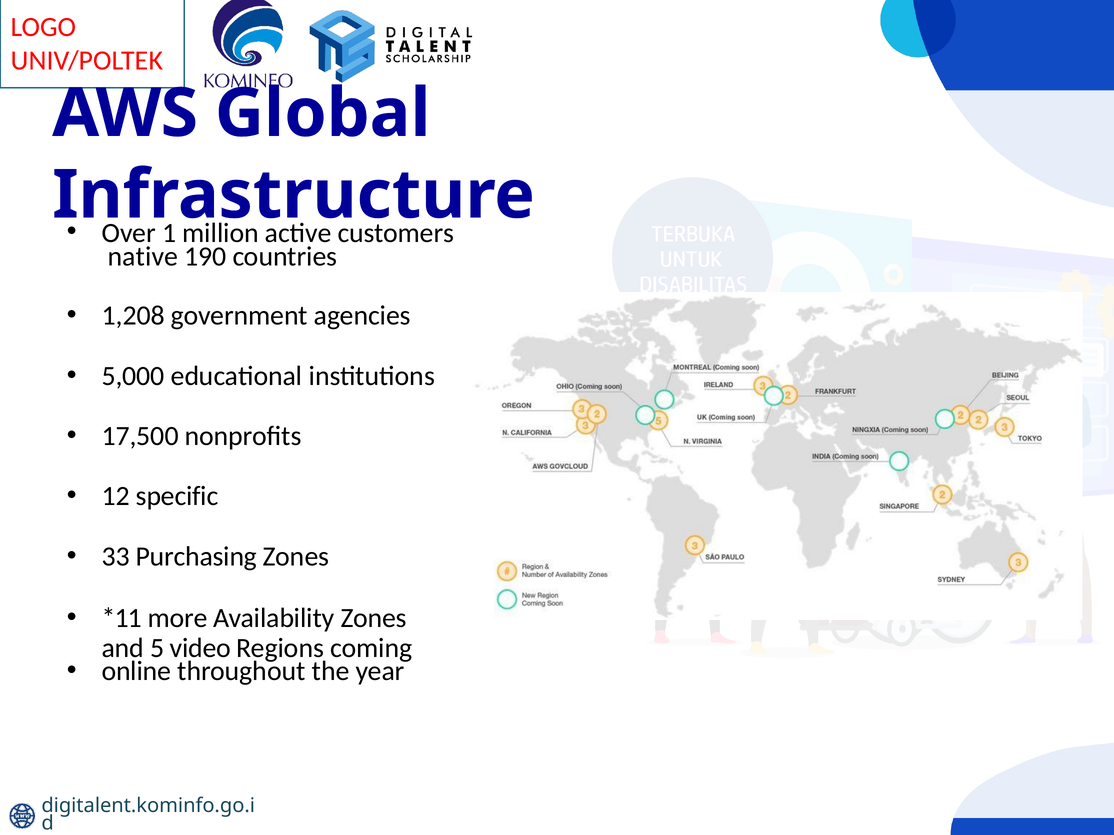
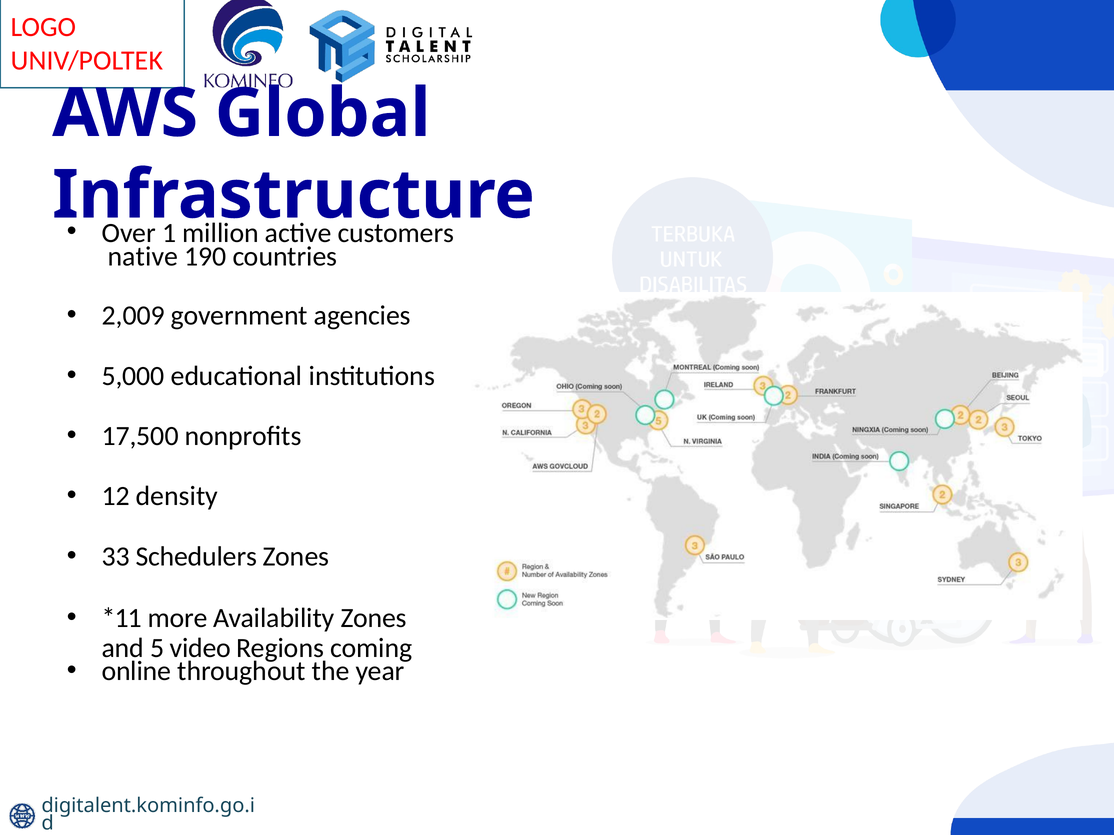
1,208: 1,208 -> 2,009
specific: specific -> density
Purchasing: Purchasing -> Schedulers
